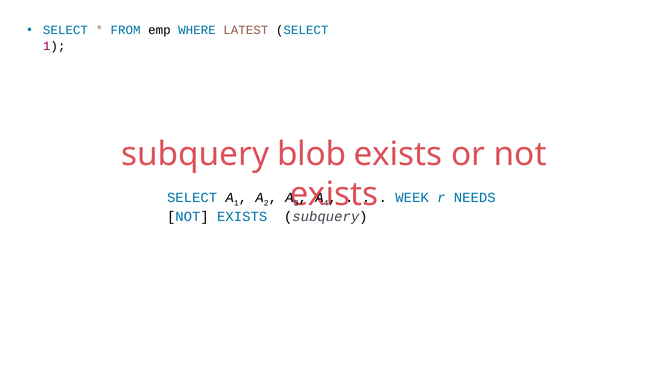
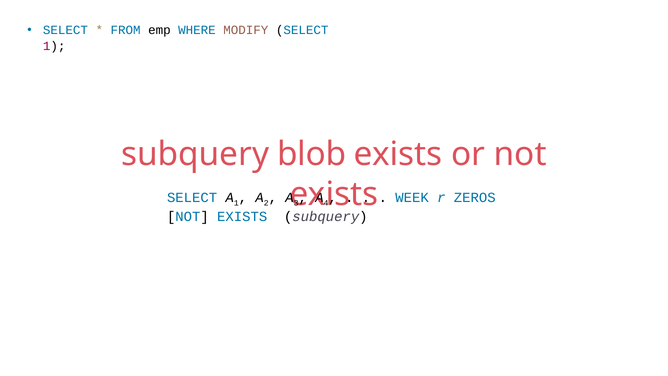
LATEST: LATEST -> MODIFY
NEEDS: NEEDS -> ZEROS
